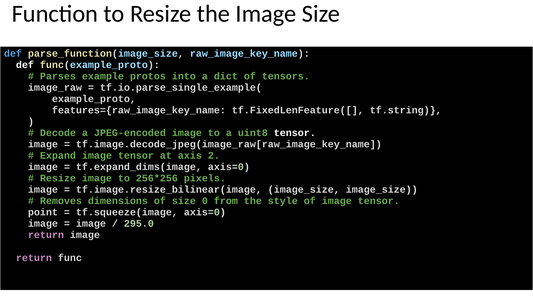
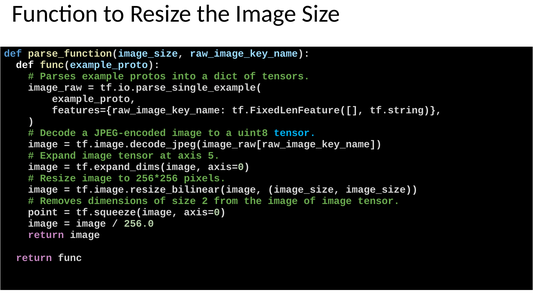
tensor at (295, 133) colour: white -> light blue
2: 2 -> 5
0: 0 -> 2
from the style: style -> image
295.0: 295.0 -> 256.0
